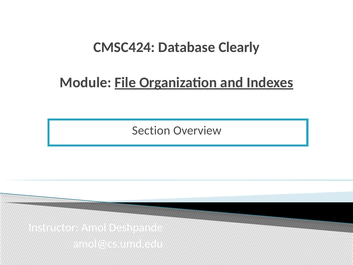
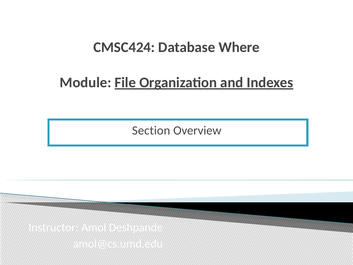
Clearly: Clearly -> Where
